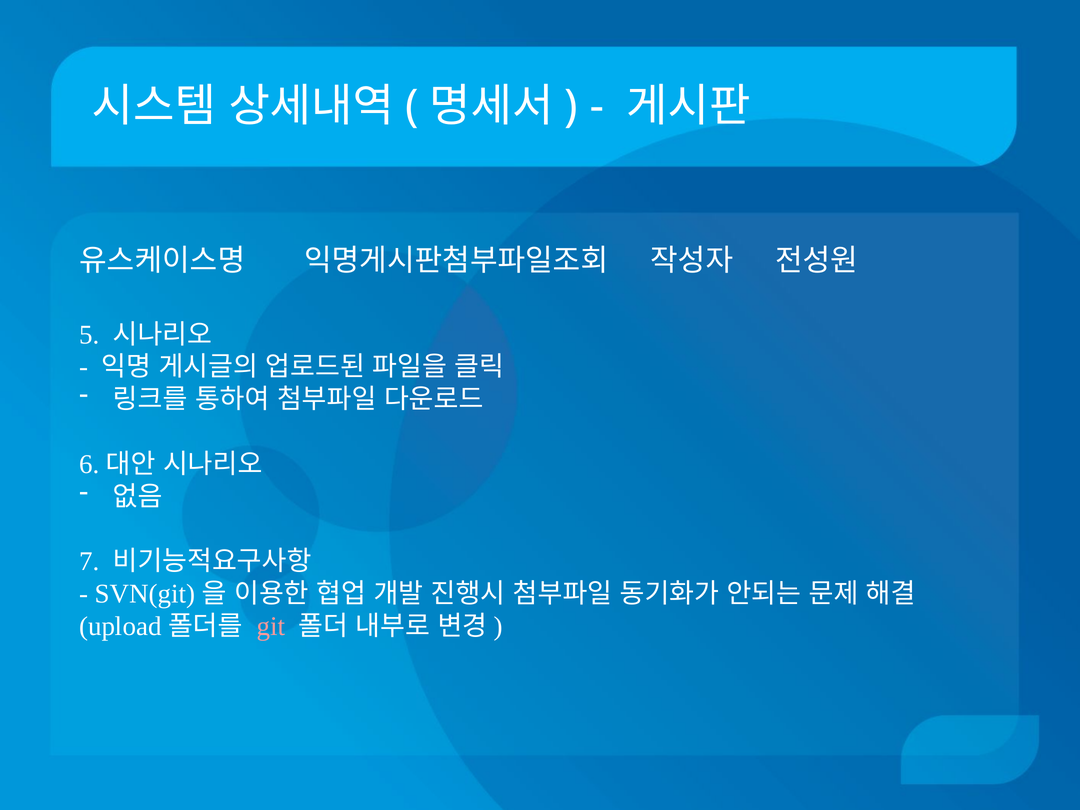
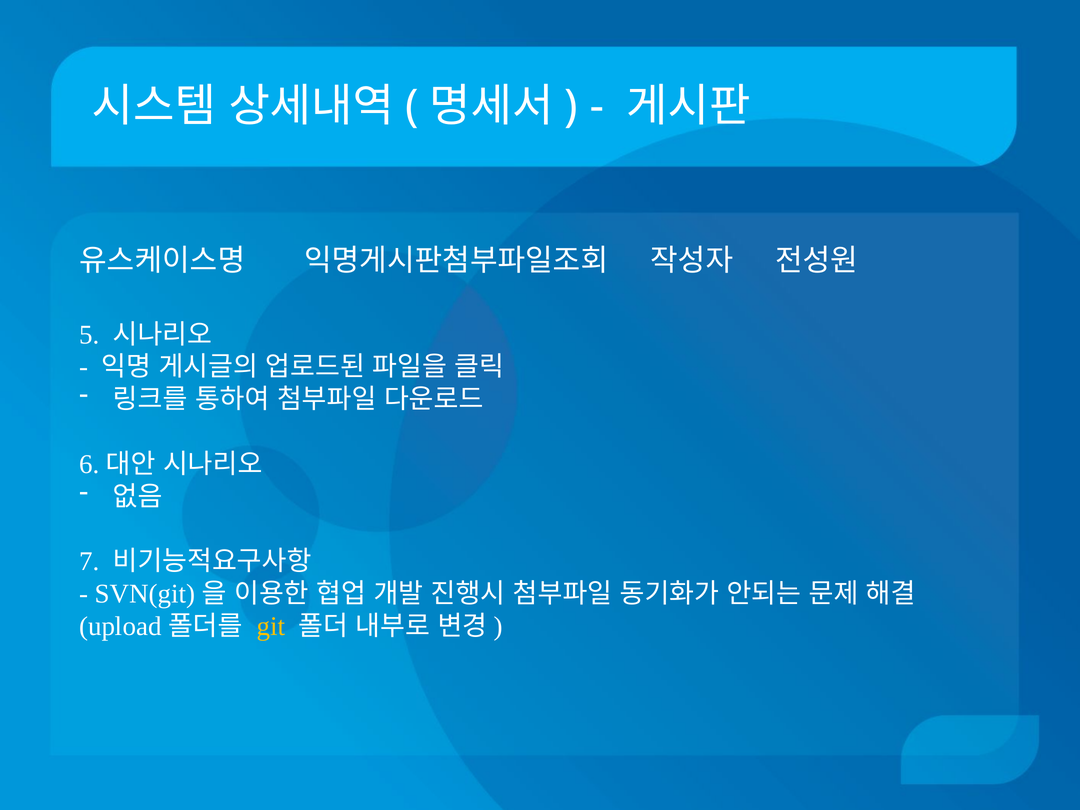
git colour: pink -> yellow
